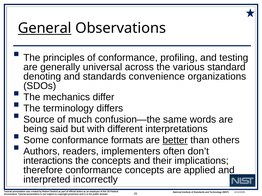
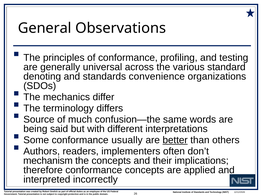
General underline: present -> none
formats: formats -> usually
interactions: interactions -> mechanism
